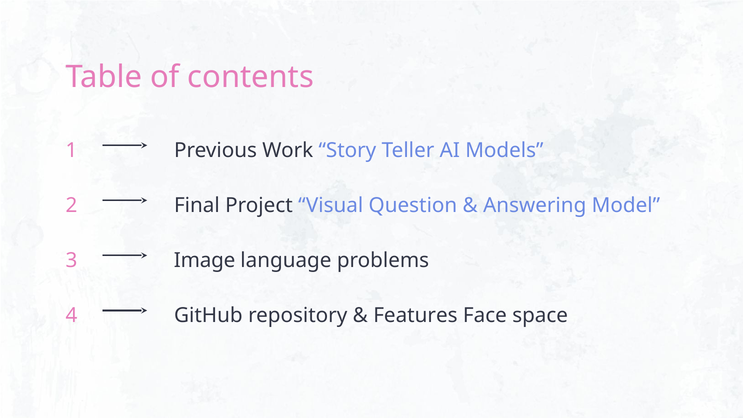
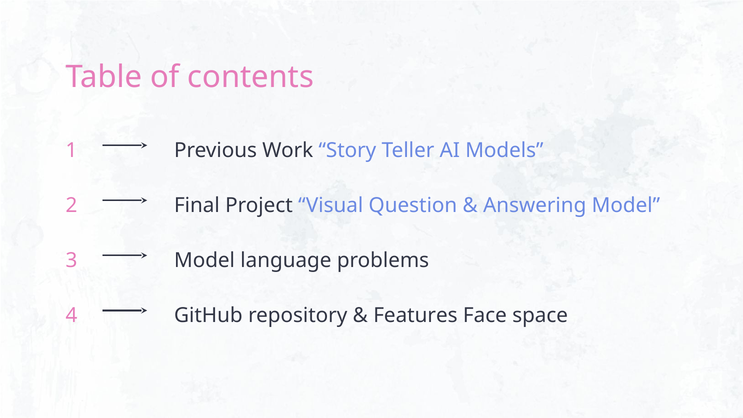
3 Image: Image -> Model
